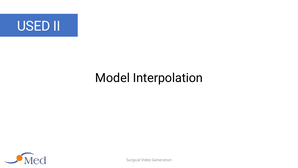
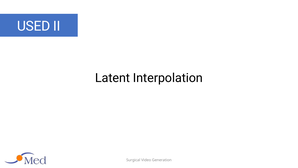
Model: Model -> Latent
